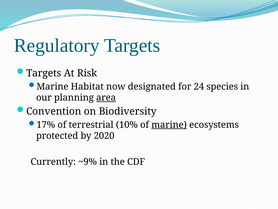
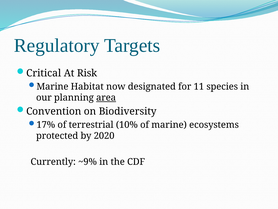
Targets at (44, 73): Targets -> Critical
24: 24 -> 11
marine at (169, 124) underline: present -> none
